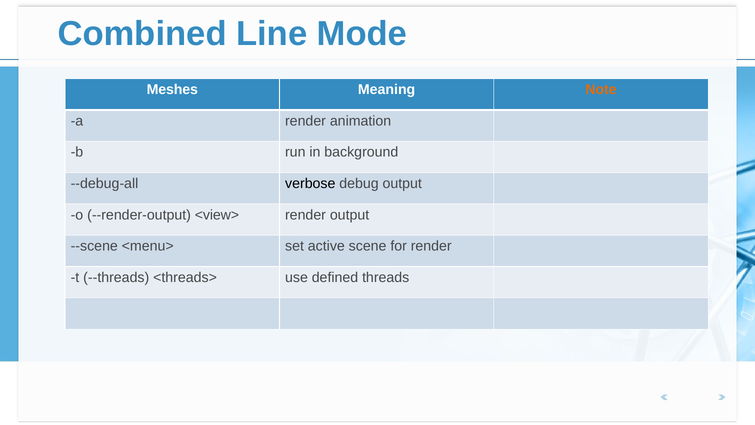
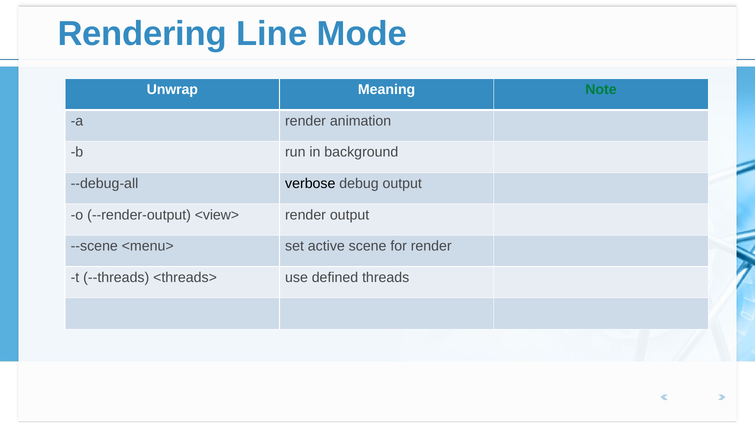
Combined: Combined -> Rendering
Meshes: Meshes -> Unwrap
Note colour: orange -> green
